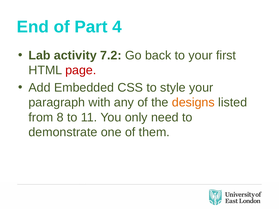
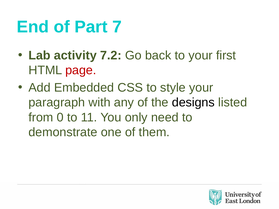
4: 4 -> 7
designs colour: orange -> black
8: 8 -> 0
